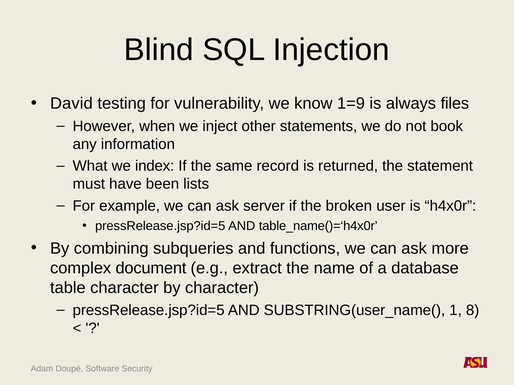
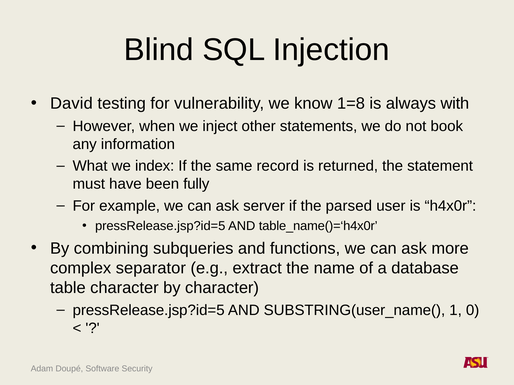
1=9: 1=9 -> 1=8
files: files -> with
lists: lists -> fully
broken: broken -> parsed
document: document -> separator
8: 8 -> 0
